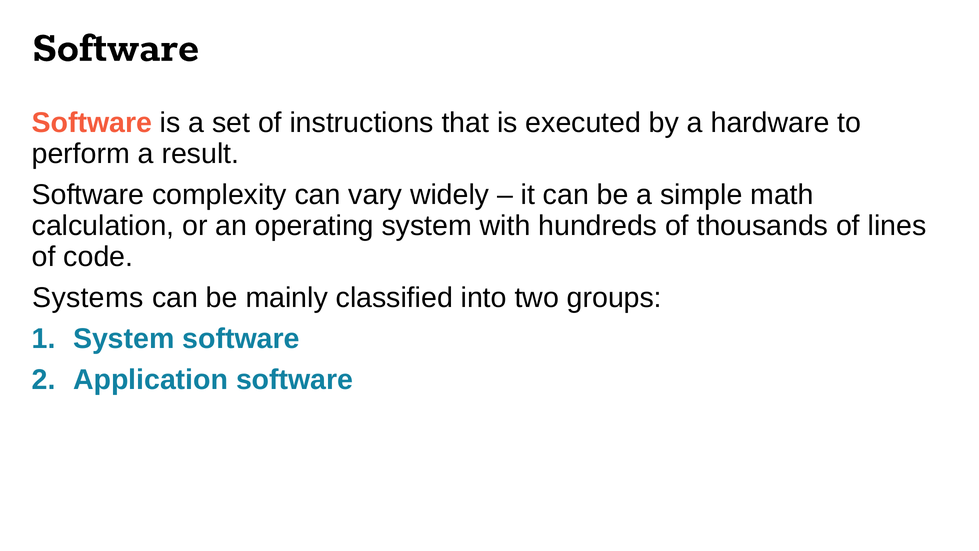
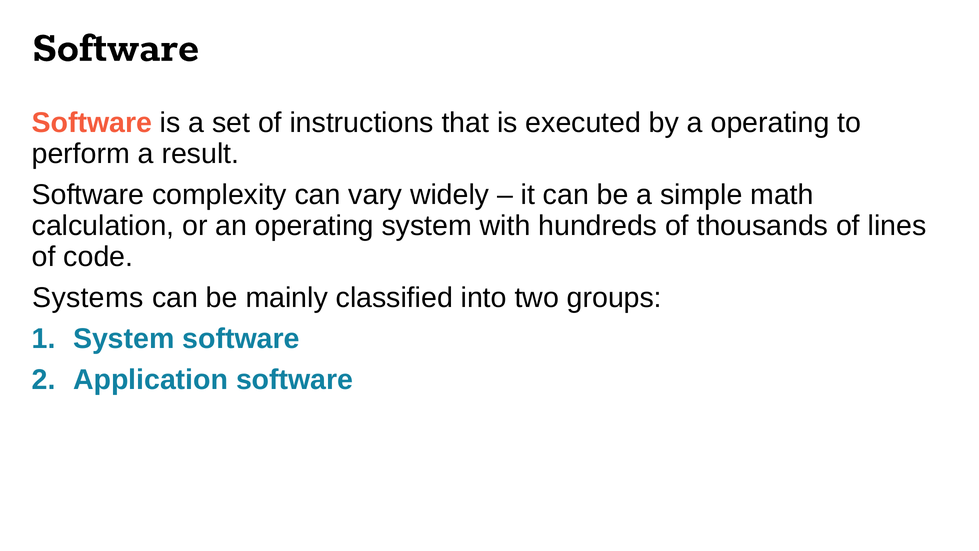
a hardware: hardware -> operating
